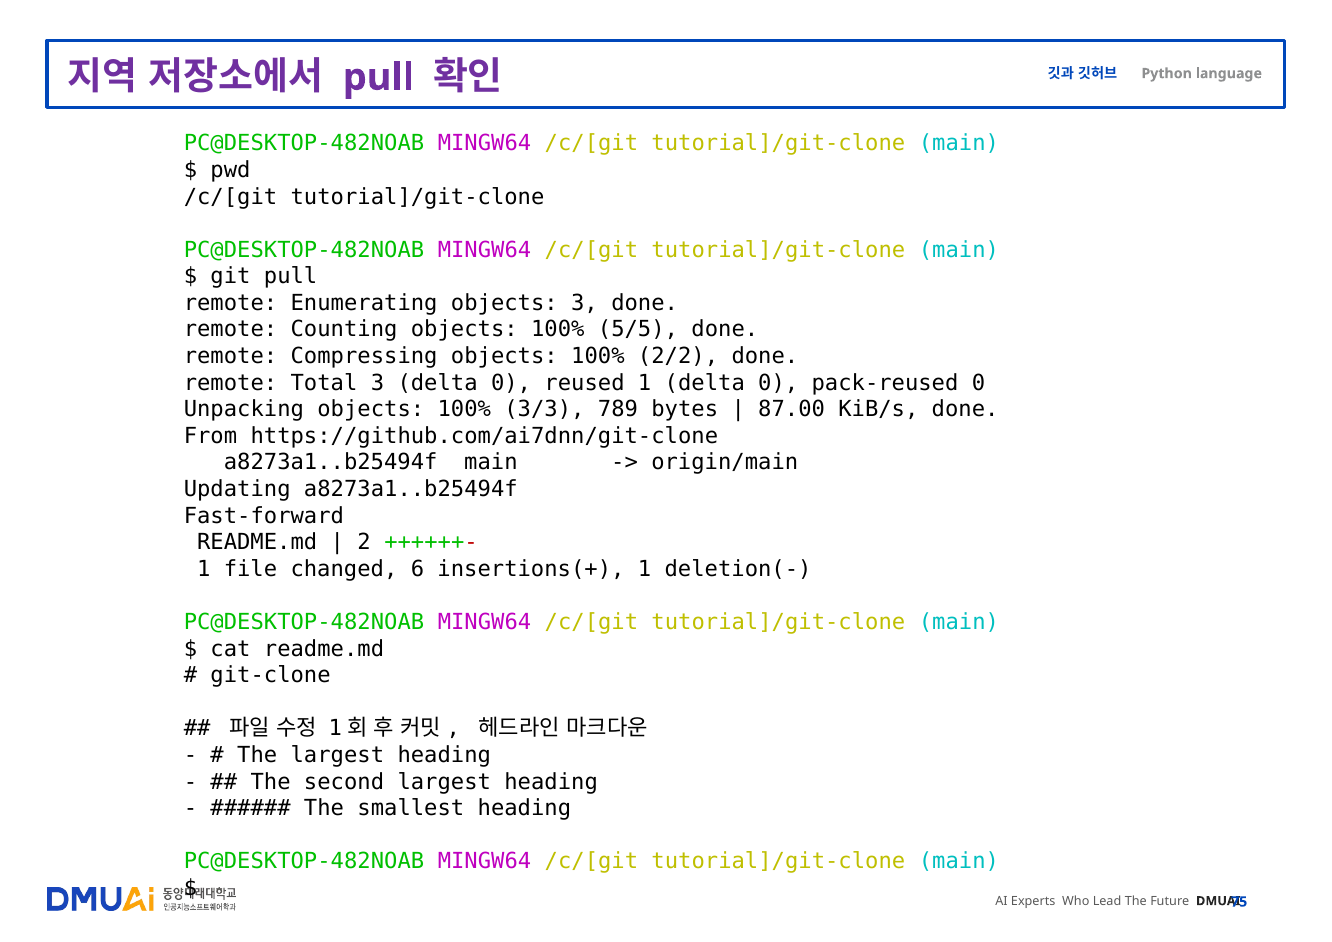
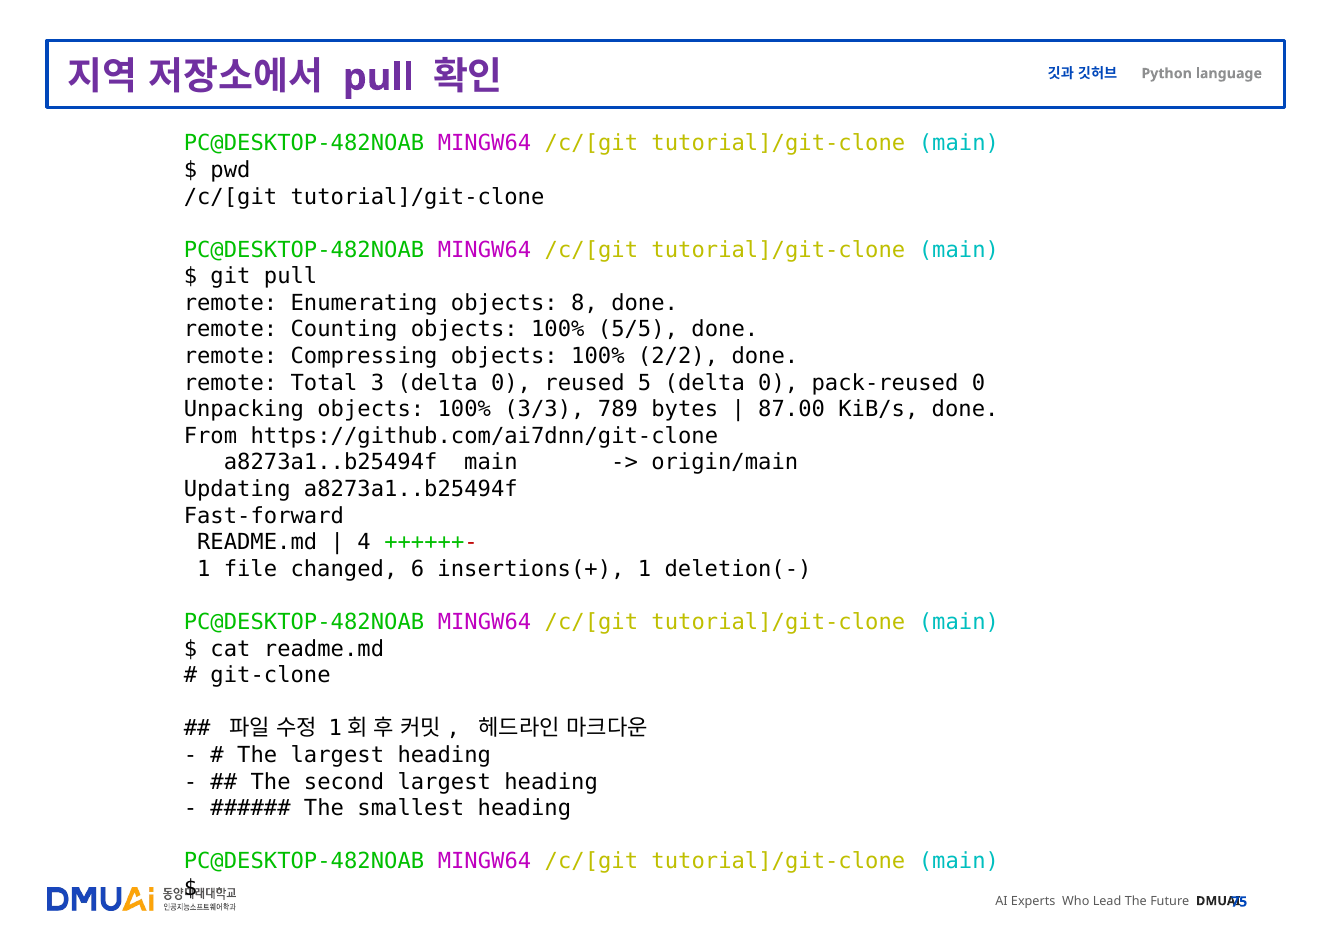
objects 3: 3 -> 8
reused 1: 1 -> 5
2: 2 -> 4
